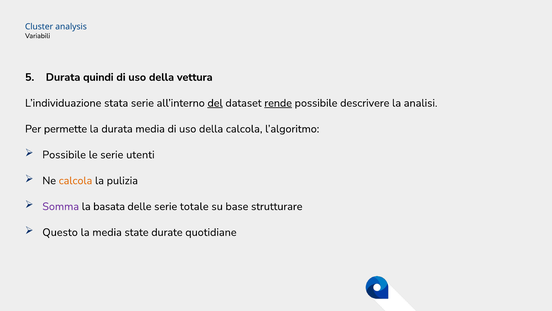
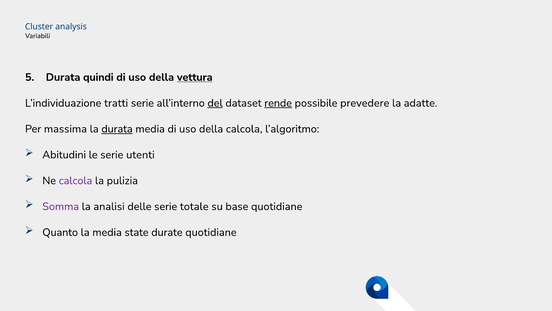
vettura underline: none -> present
stata: stata -> tratti
descrivere: descrivere -> prevedere
analisi: analisi -> adatte
permette: permette -> massima
durata at (117, 129) underline: none -> present
Possibile at (64, 155): Possibile -> Abitudini
calcola at (75, 180) colour: orange -> purple
basata: basata -> analisi
base strutturare: strutturare -> quotidiane
Questo: Questo -> Quanto
